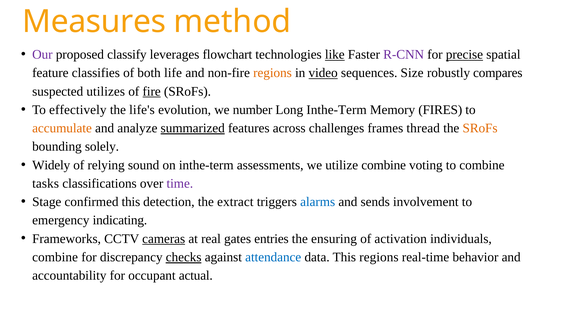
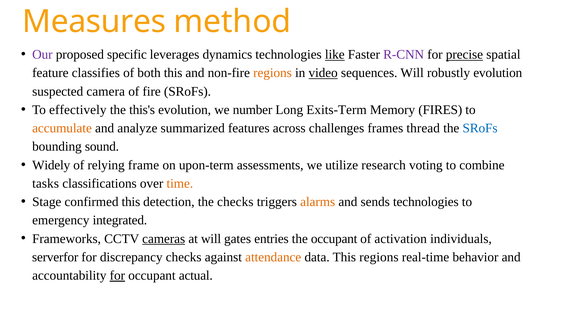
classify: classify -> specific
flowchart: flowchart -> dynamics
both life: life -> this
sequences Size: Size -> Will
robustly compares: compares -> evolution
utilizes: utilizes -> camera
fire underline: present -> none
life's: life's -> this's
Long Inthe-Term: Inthe-Term -> Exits-Term
summarized underline: present -> none
SRoFs at (480, 128) colour: orange -> blue
solely: solely -> sound
sound: sound -> frame
on inthe-term: inthe-term -> upon-term
utilize combine: combine -> research
time colour: purple -> orange
the extract: extract -> checks
alarms colour: blue -> orange
sends involvement: involvement -> technologies
indicating: indicating -> integrated
at real: real -> will
the ensuring: ensuring -> occupant
combine at (55, 257): combine -> serverfor
checks at (184, 257) underline: present -> none
attendance colour: blue -> orange
for at (117, 275) underline: none -> present
